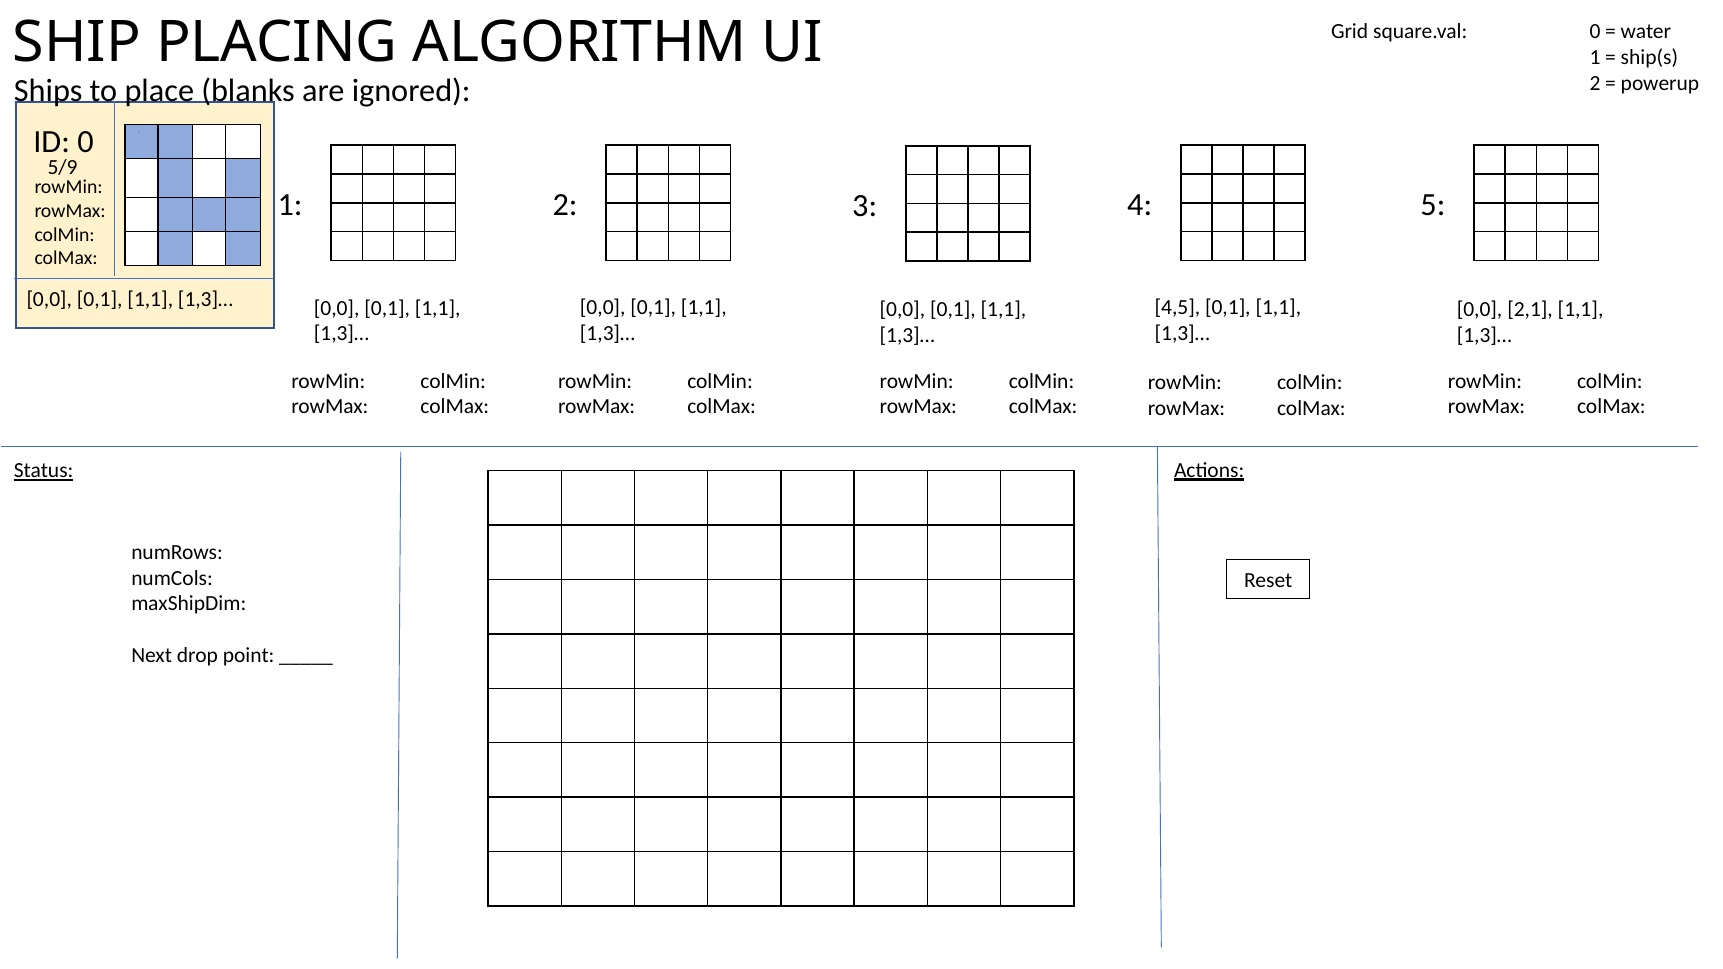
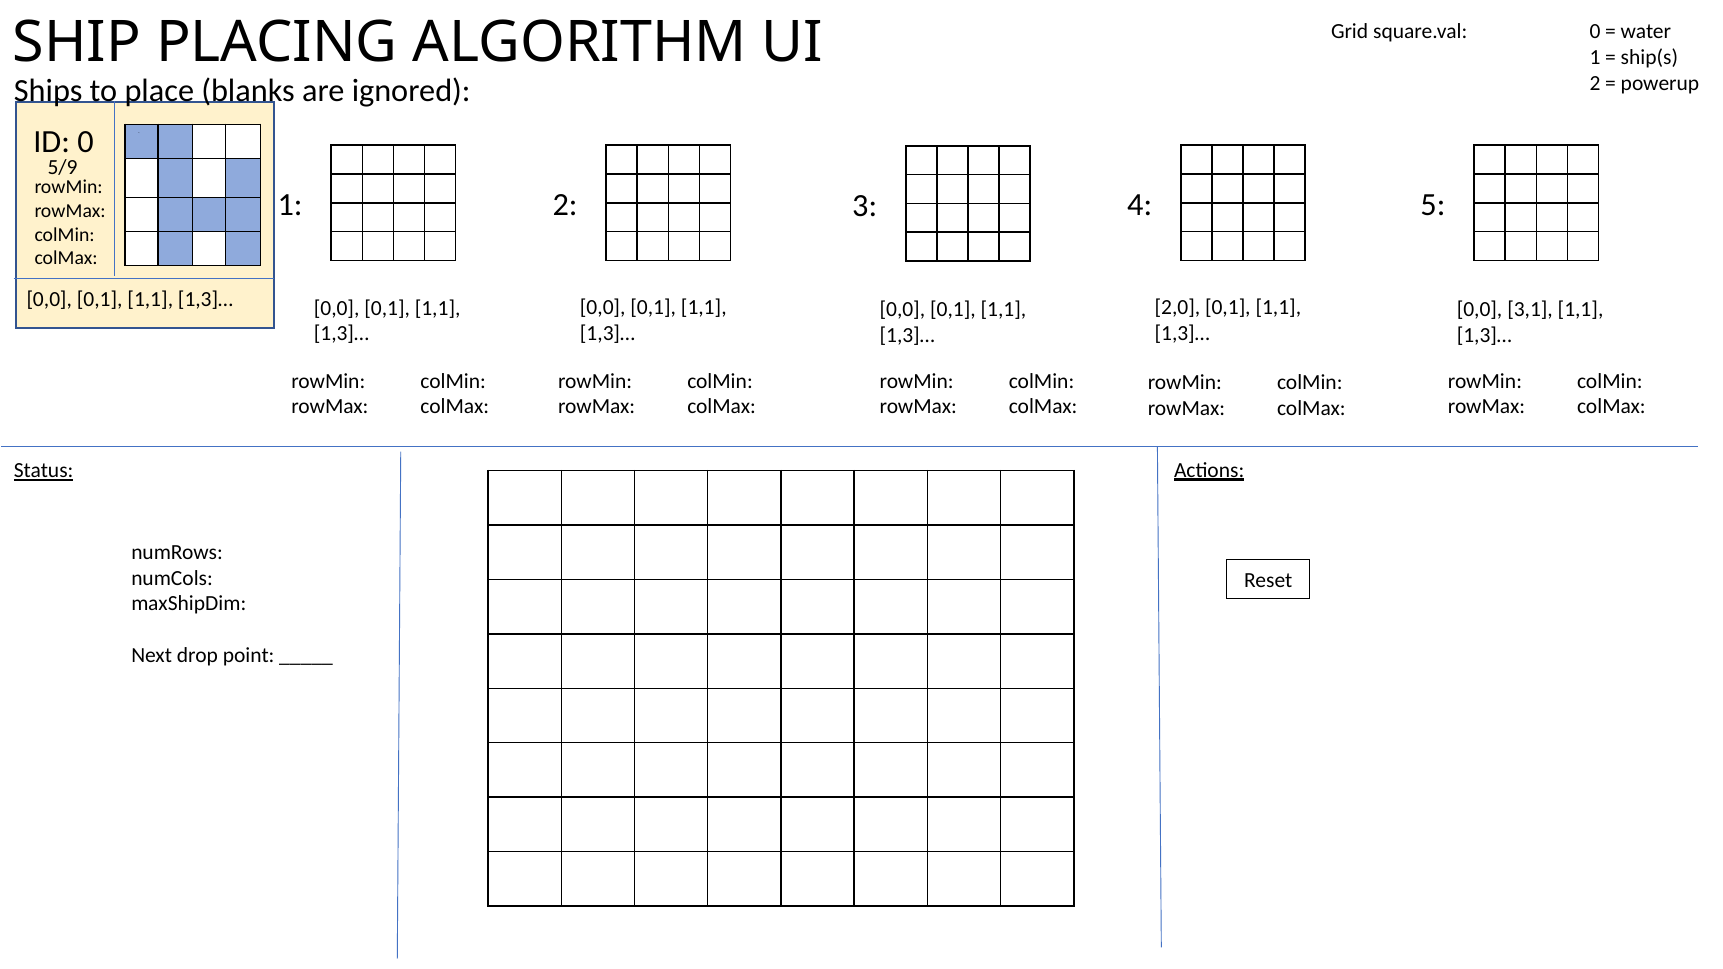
4,5: 4,5 -> 2,0
2,1: 2,1 -> 3,1
